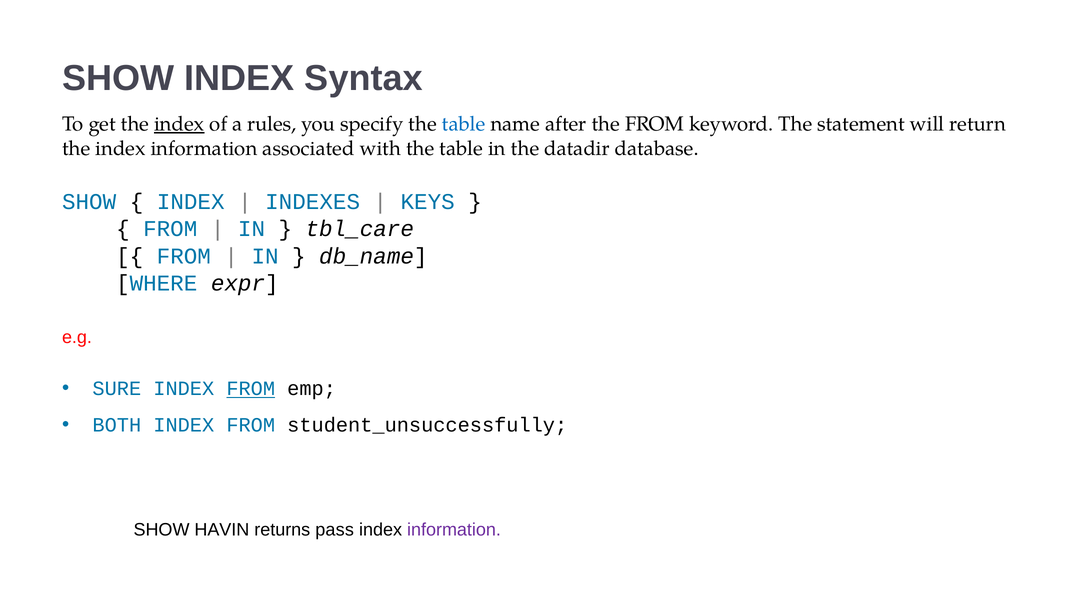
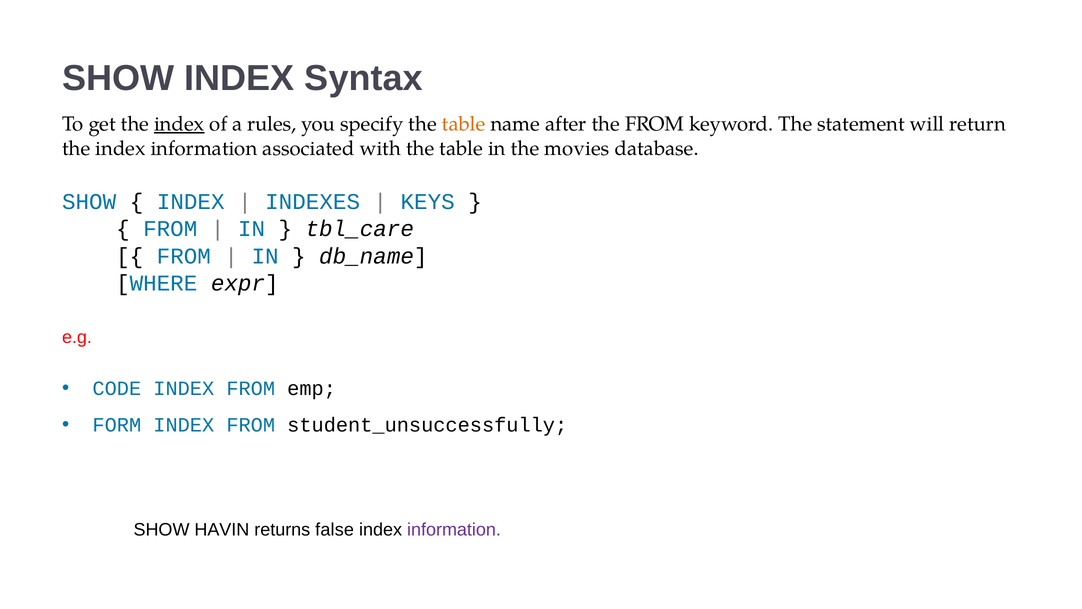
table at (464, 124) colour: blue -> orange
datadir: datadir -> movies
SURE: SURE -> CODE
FROM at (251, 388) underline: present -> none
BOTH: BOTH -> FORM
pass: pass -> false
